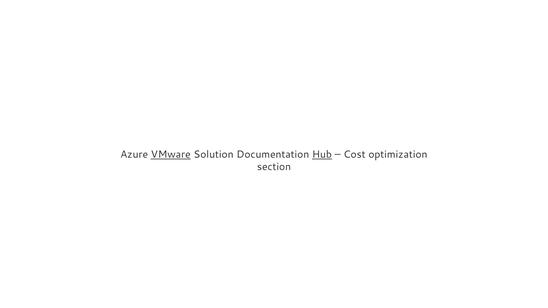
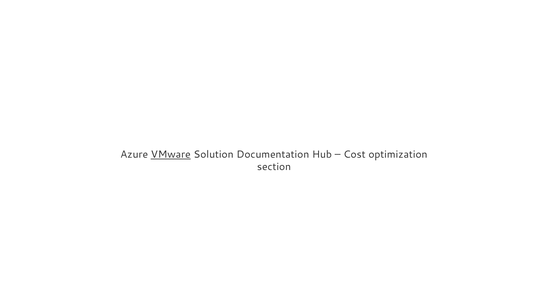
Hub underline: present -> none
